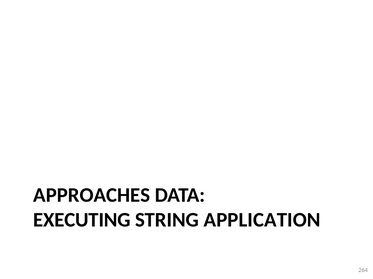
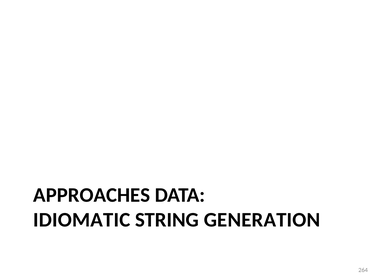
EXECUTING: EXECUTING -> IDIOMATIC
APPLICATION: APPLICATION -> GENERATION
